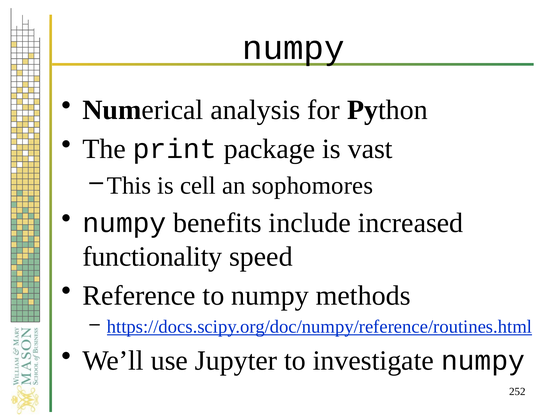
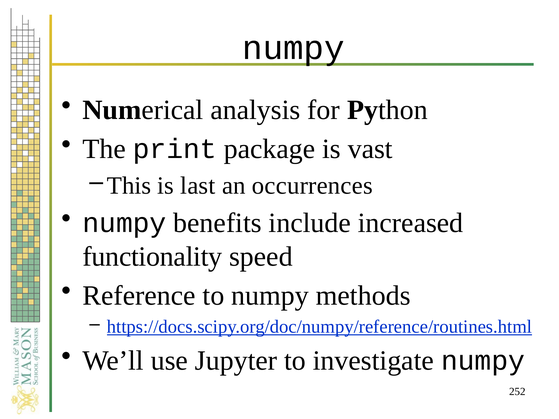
cell: cell -> last
sophomores: sophomores -> occurrences
